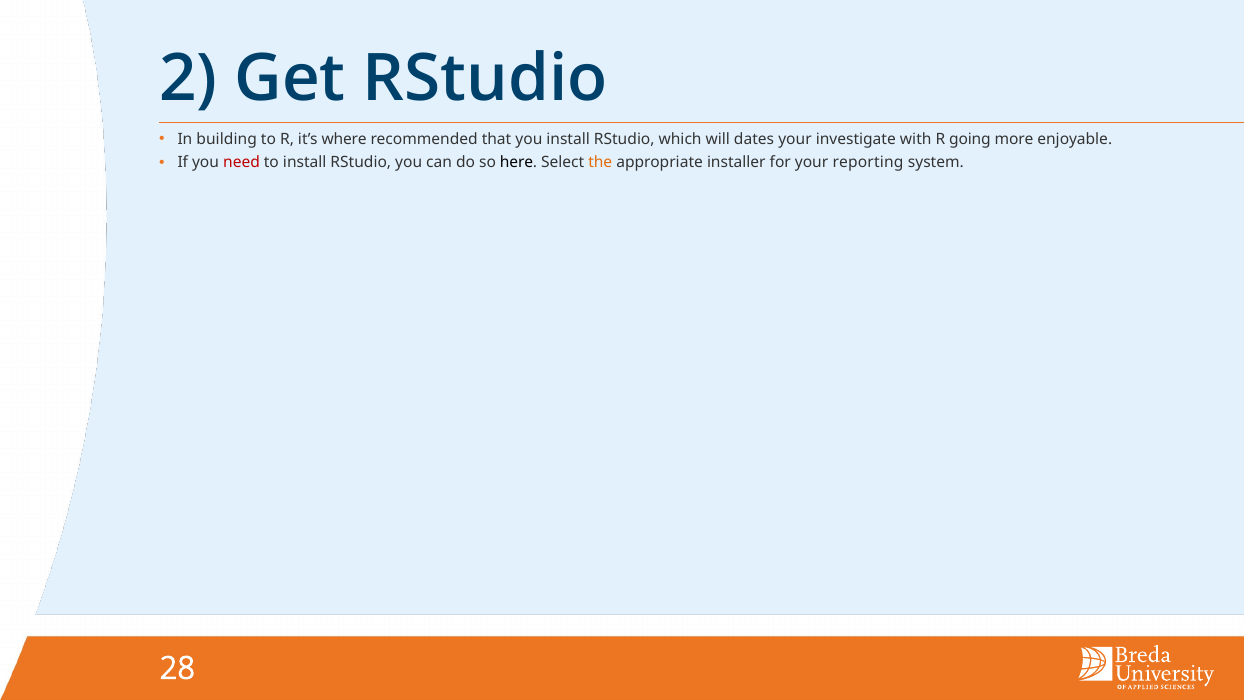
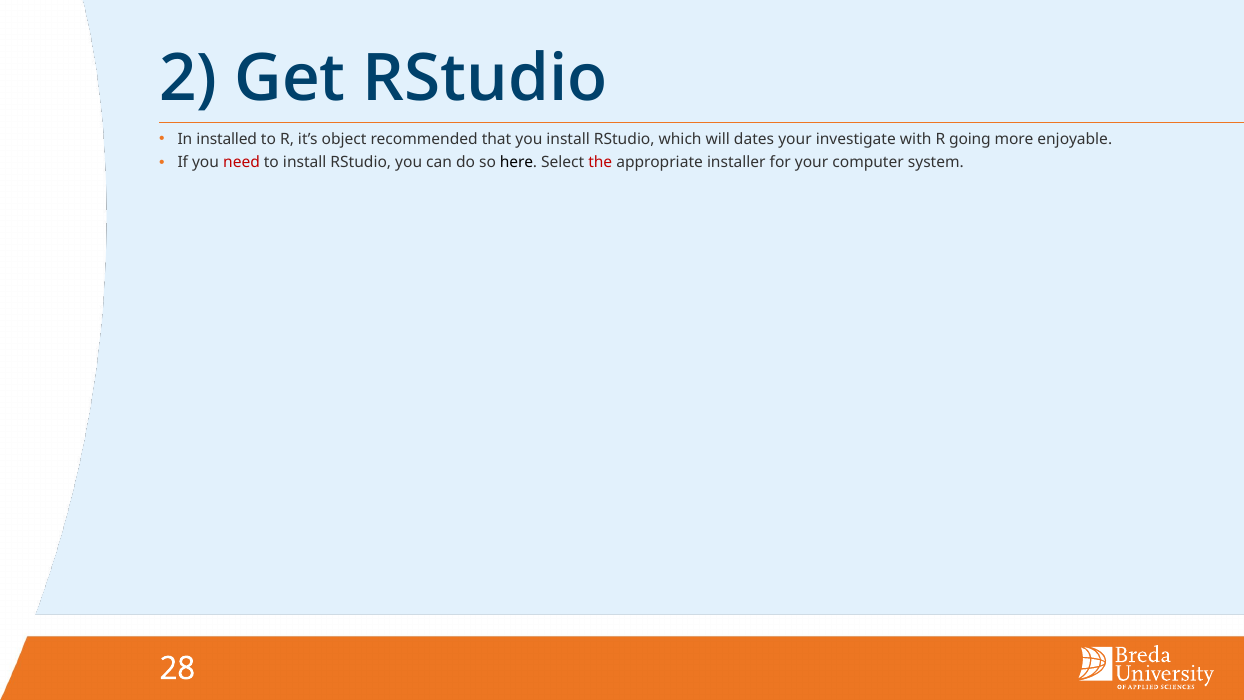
building: building -> installed
where: where -> object
the colour: orange -> red
reporting: reporting -> computer
